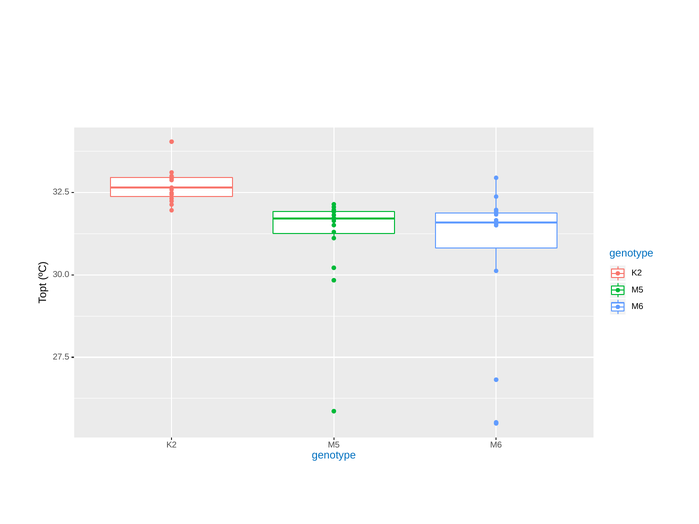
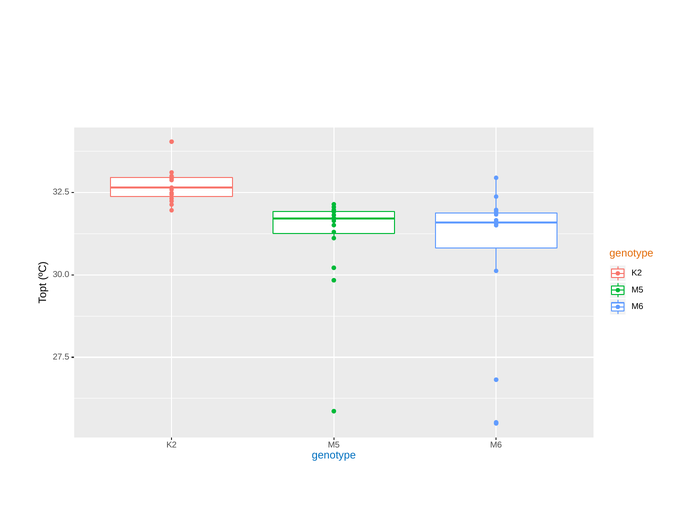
genotype at (631, 253) colour: blue -> orange
